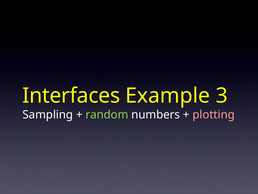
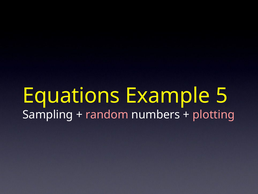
Interfaces: Interfaces -> Equations
3: 3 -> 5
random colour: light green -> pink
